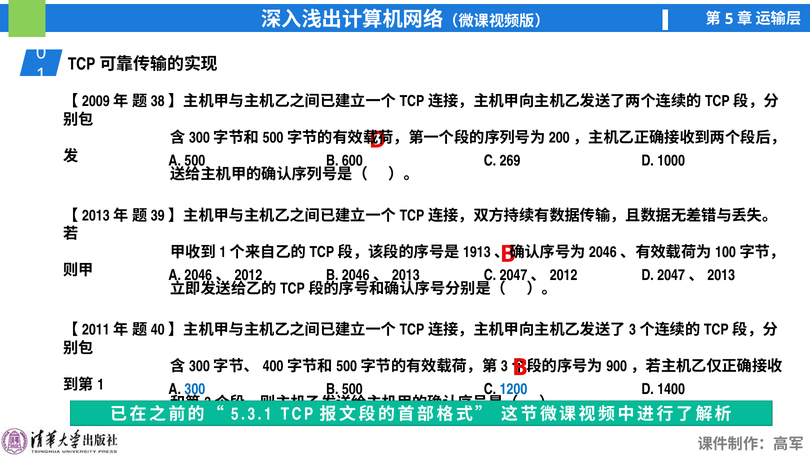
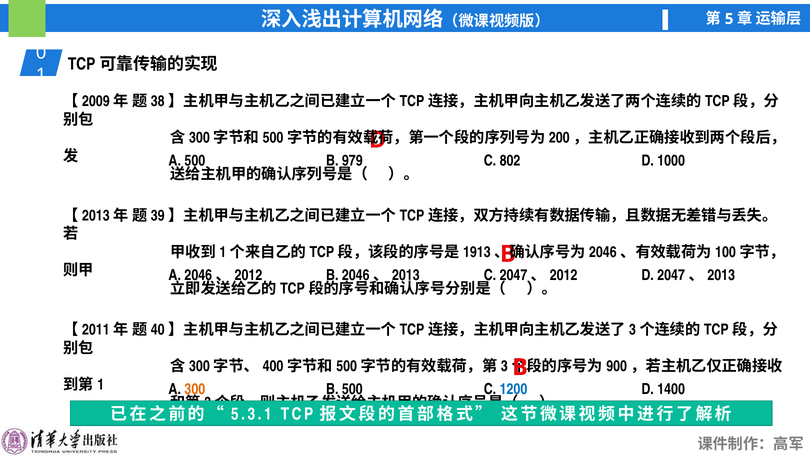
600: 600 -> 979
269: 269 -> 802
300 colour: blue -> orange
